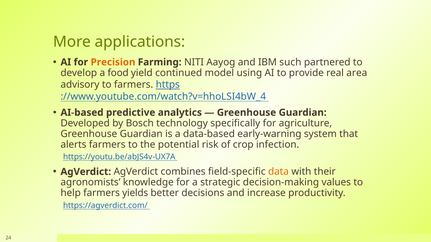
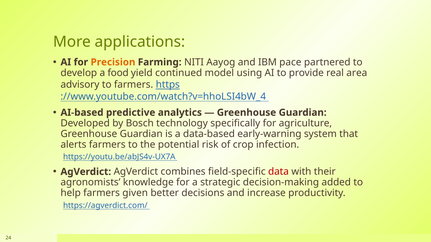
such: such -> pace
data colour: orange -> red
values: values -> added
yields: yields -> given
